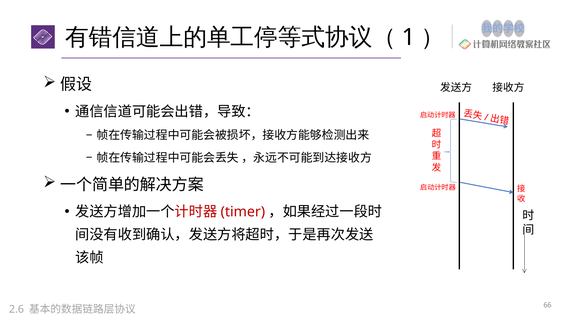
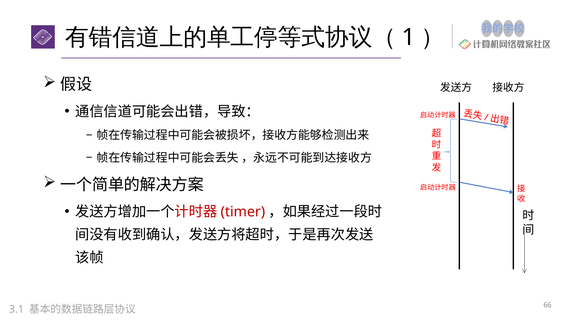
2.6: 2.6 -> 3.1
